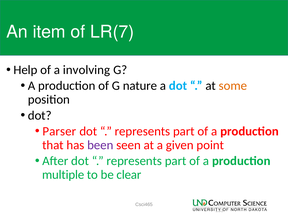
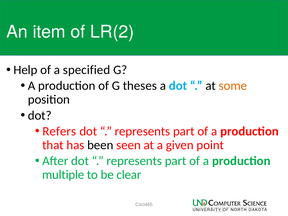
LR(7: LR(7 -> LR(2
involving: involving -> specified
nature: nature -> theses
Parser: Parser -> Refers
been colour: purple -> black
